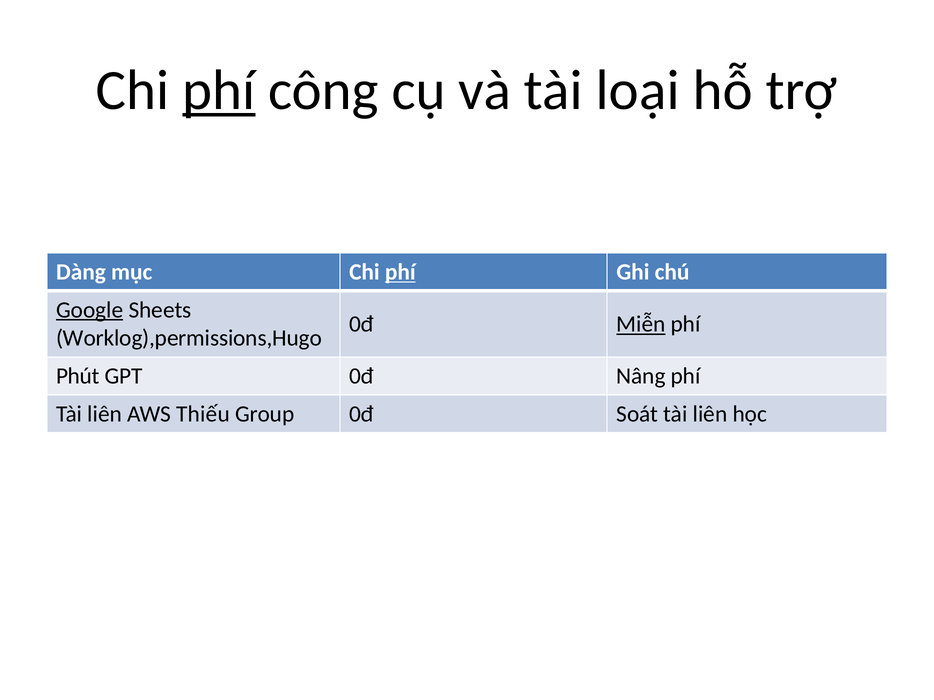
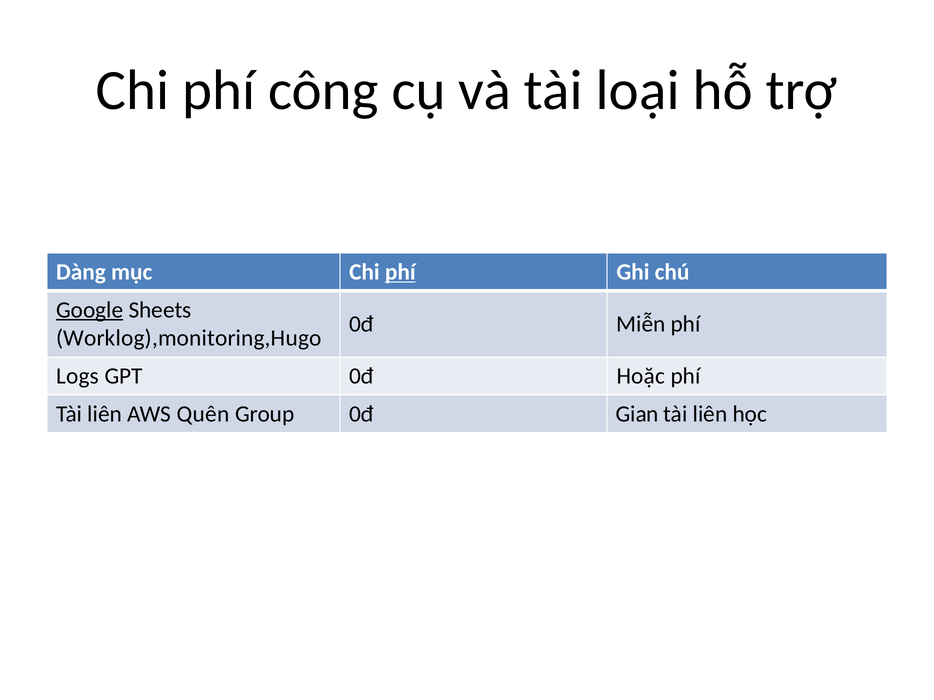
phí at (219, 90) underline: present -> none
Miễn underline: present -> none
Worklog),permissions,Hugo: Worklog),permissions,Hugo -> Worklog),monitoring,Hugo
Phút: Phút -> Logs
Nâng: Nâng -> Hoặc
Thiếu: Thiếu -> Quên
Soát: Soát -> Gian
